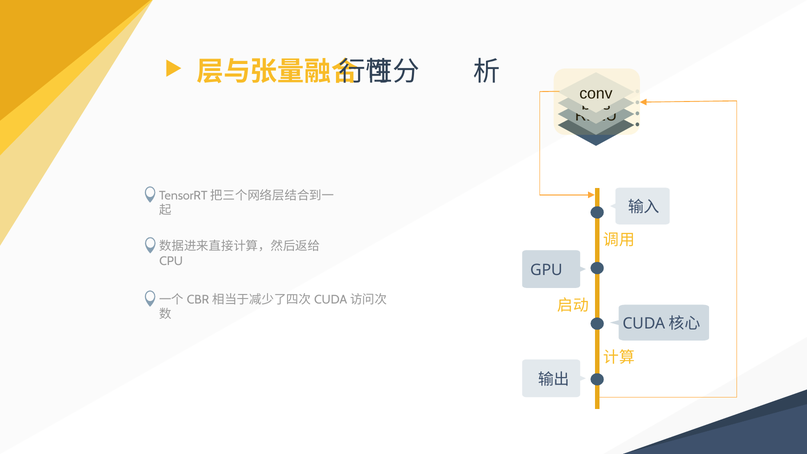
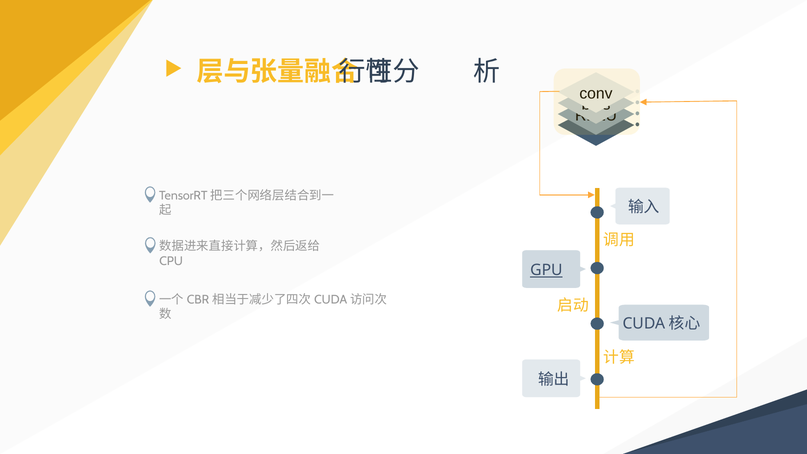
GPU underline: none -> present
